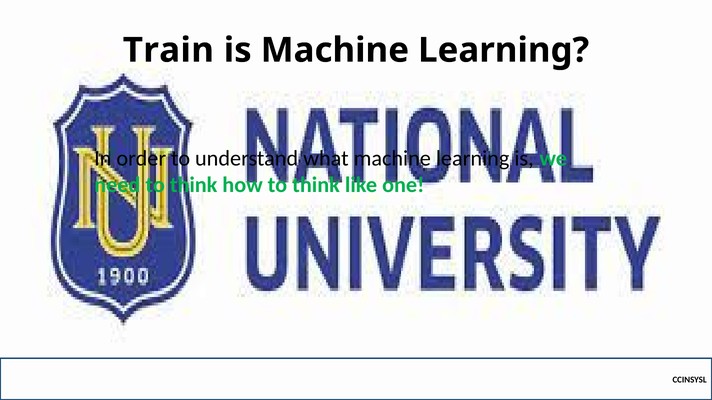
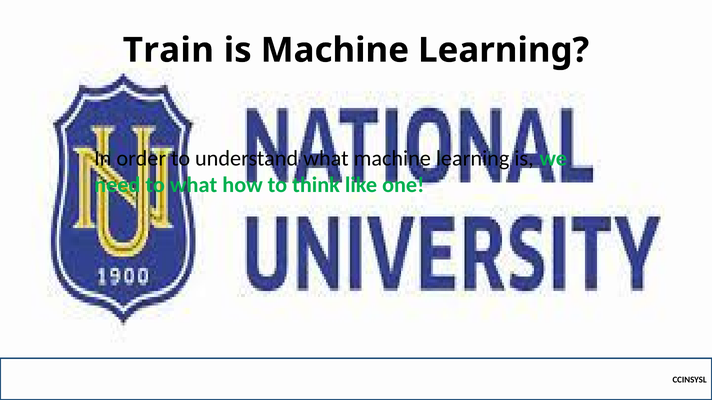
need to think: think -> what
